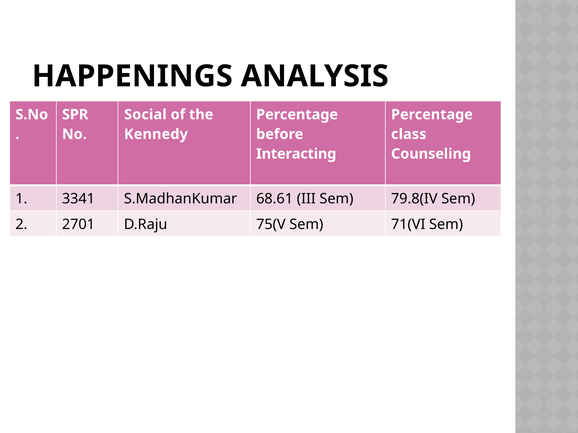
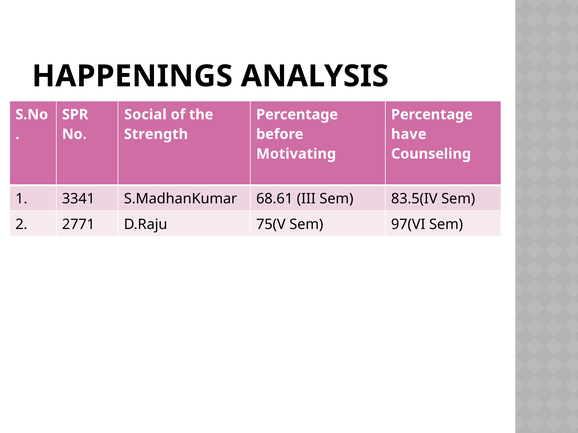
Kennedy: Kennedy -> Strength
class: class -> have
Interacting: Interacting -> Motivating
79.8(IV: 79.8(IV -> 83.5(IV
2701: 2701 -> 2771
71(VI: 71(VI -> 97(VI
